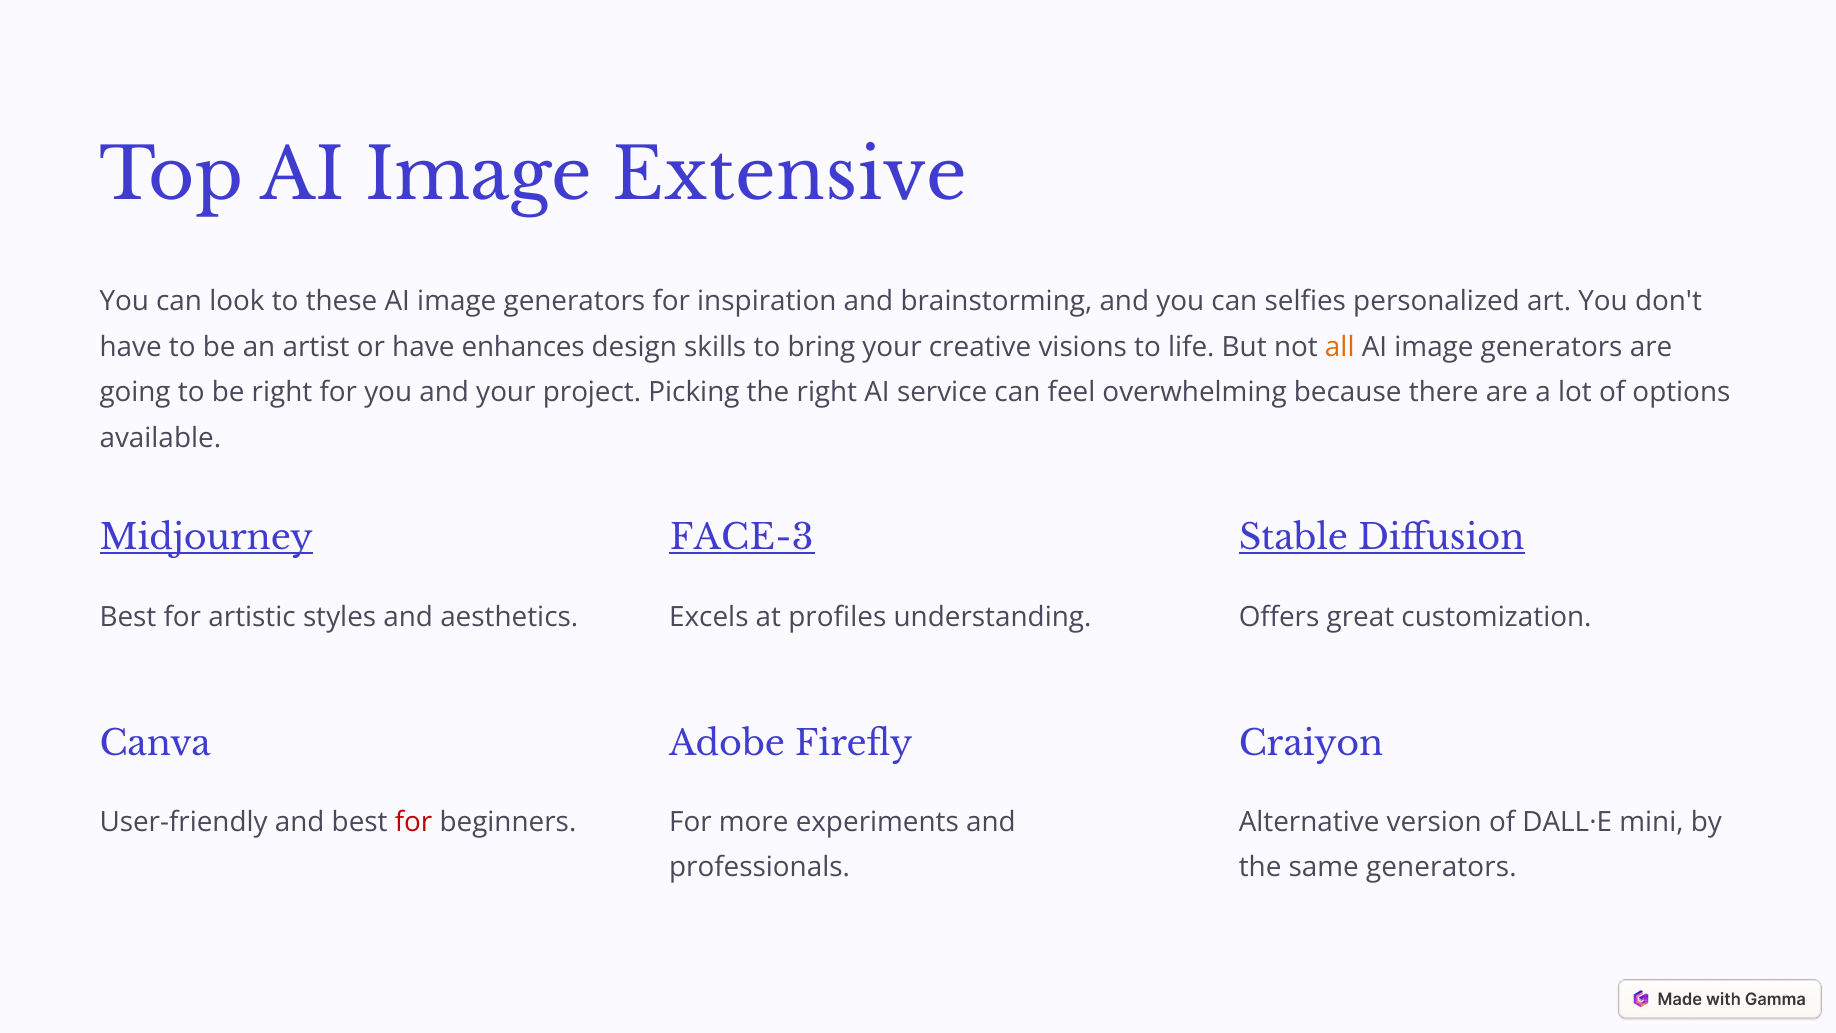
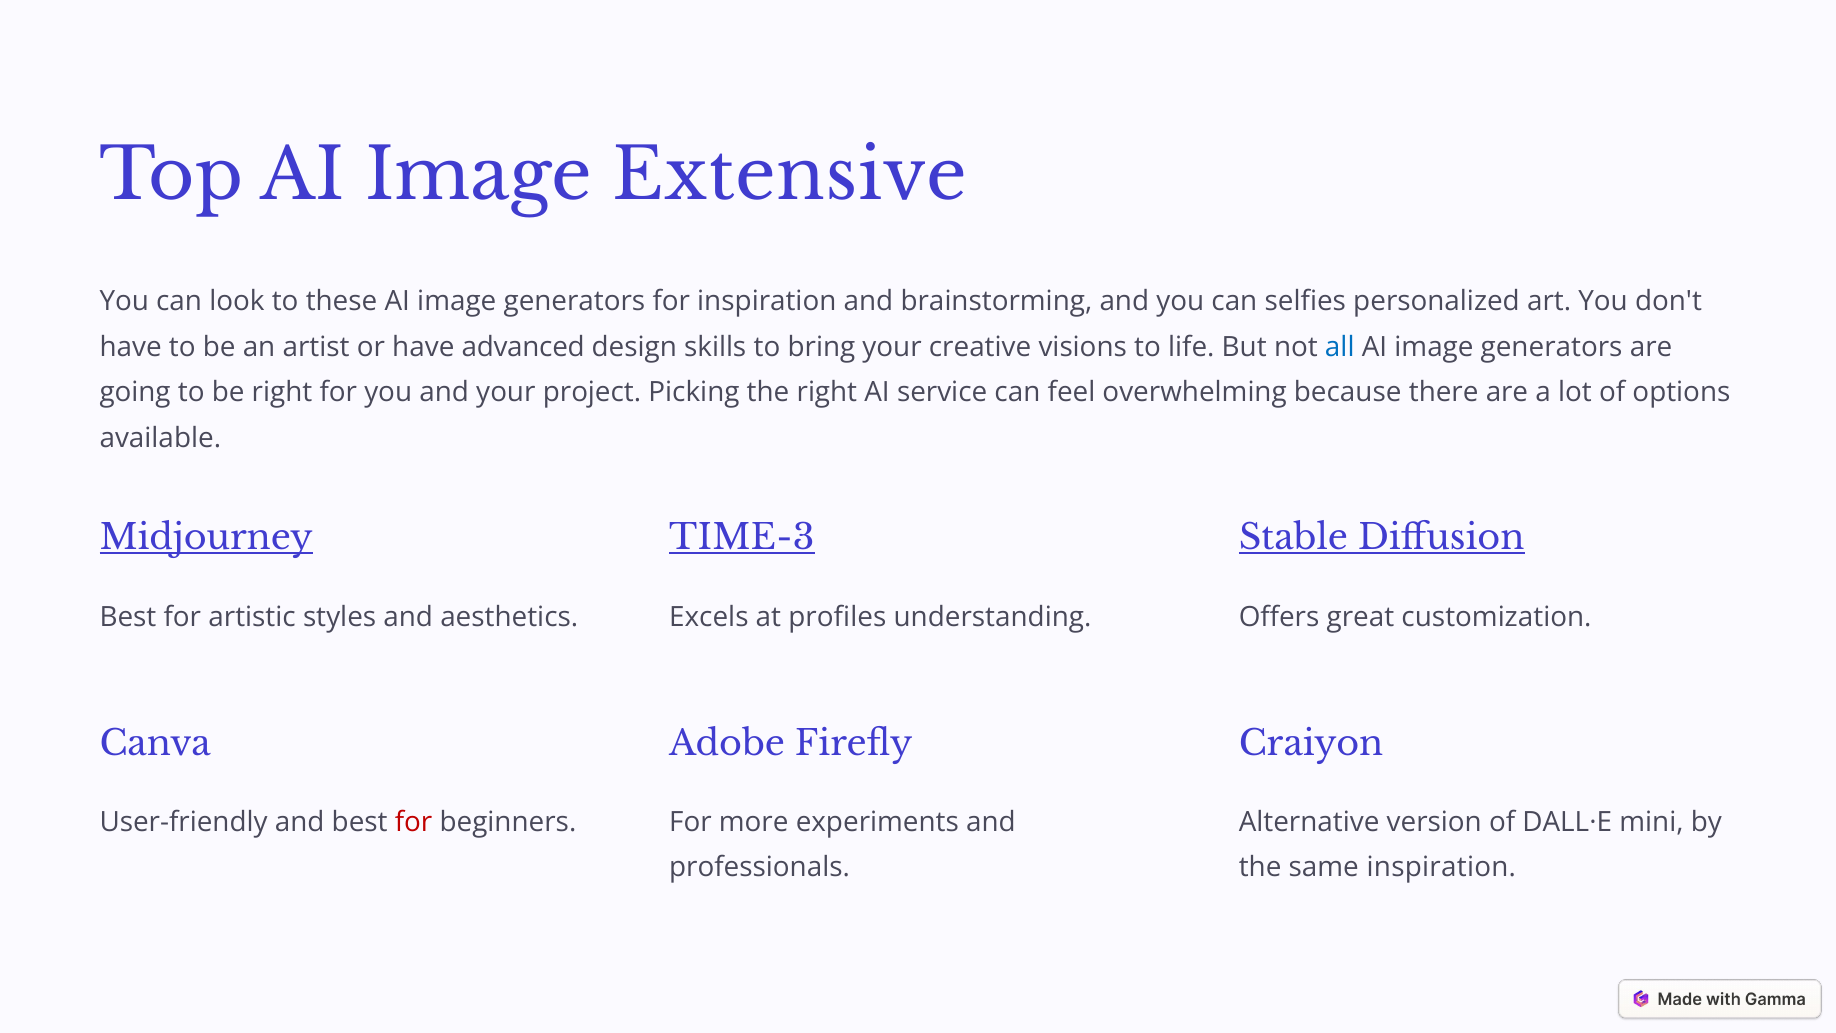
enhances: enhances -> advanced
all colour: orange -> blue
FACE-3: FACE-3 -> TIME-3
same generators: generators -> inspiration
